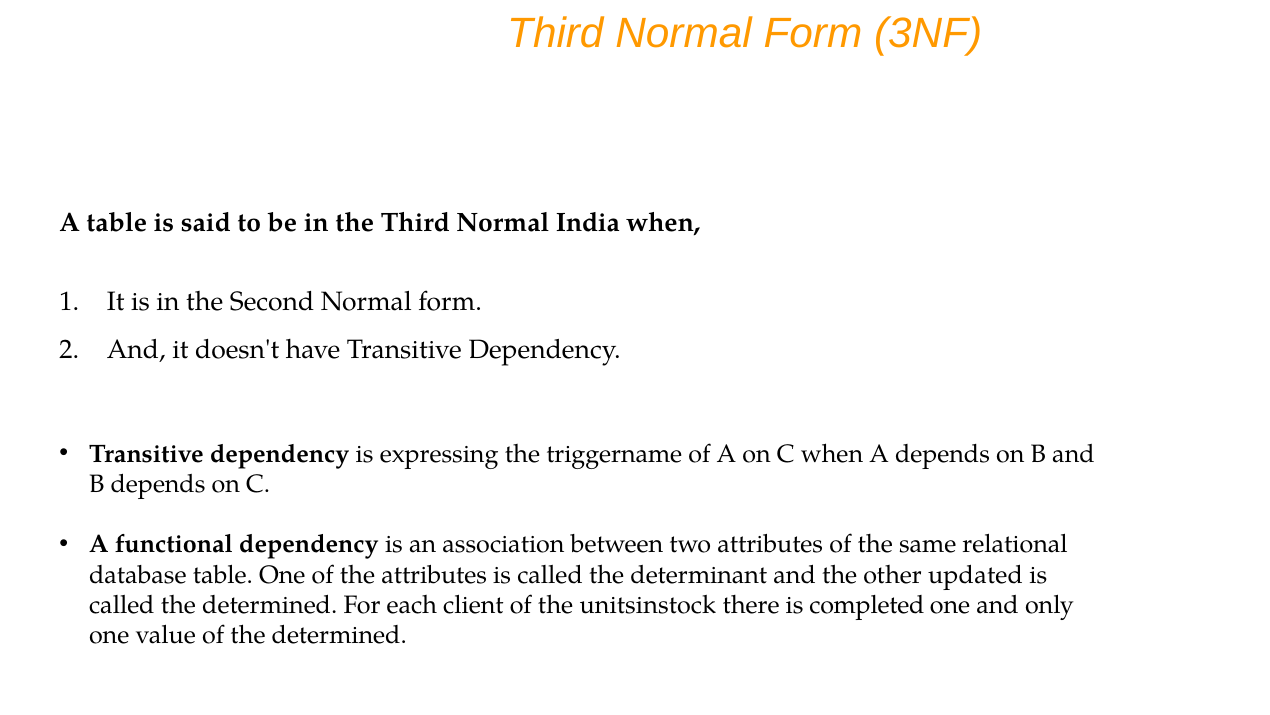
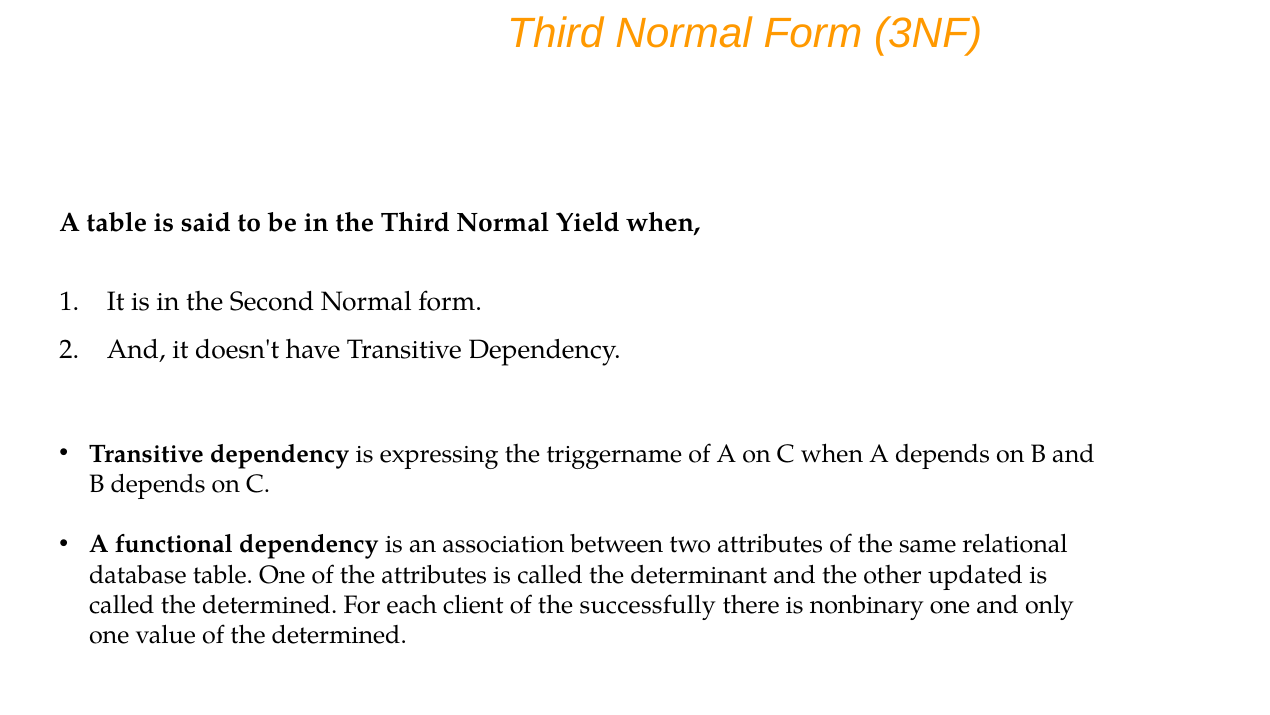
India: India -> Yield
unitsinstock: unitsinstock -> successfully
completed: completed -> nonbinary
